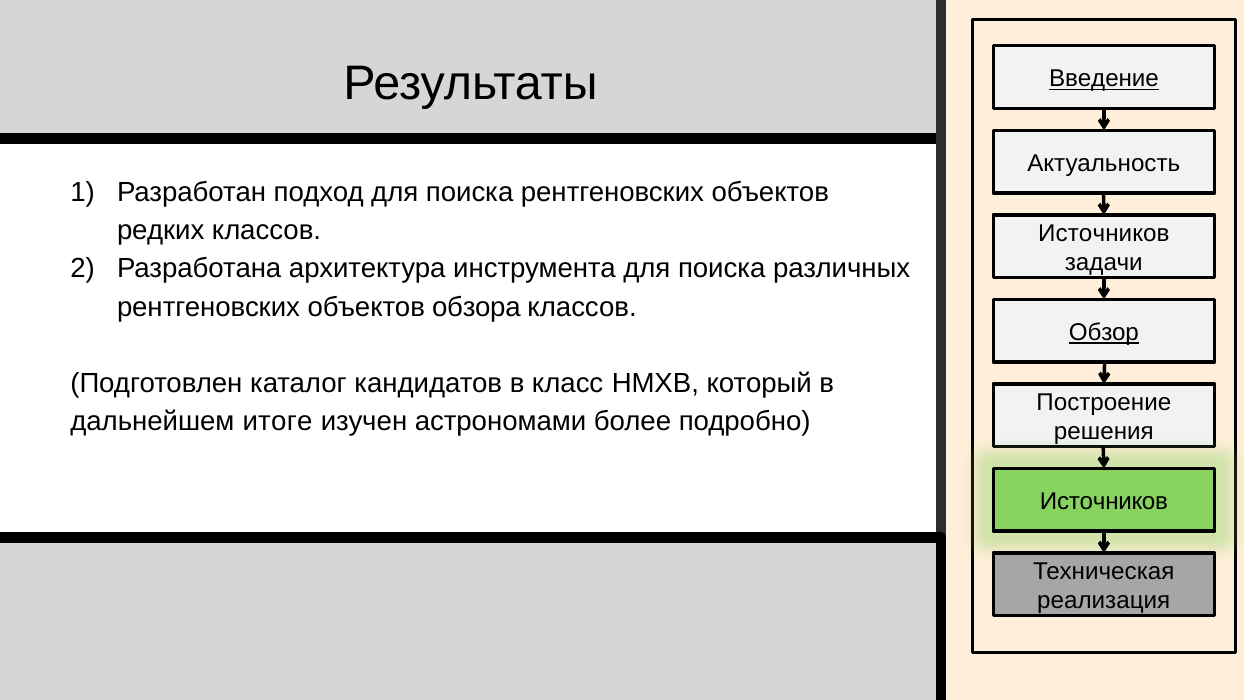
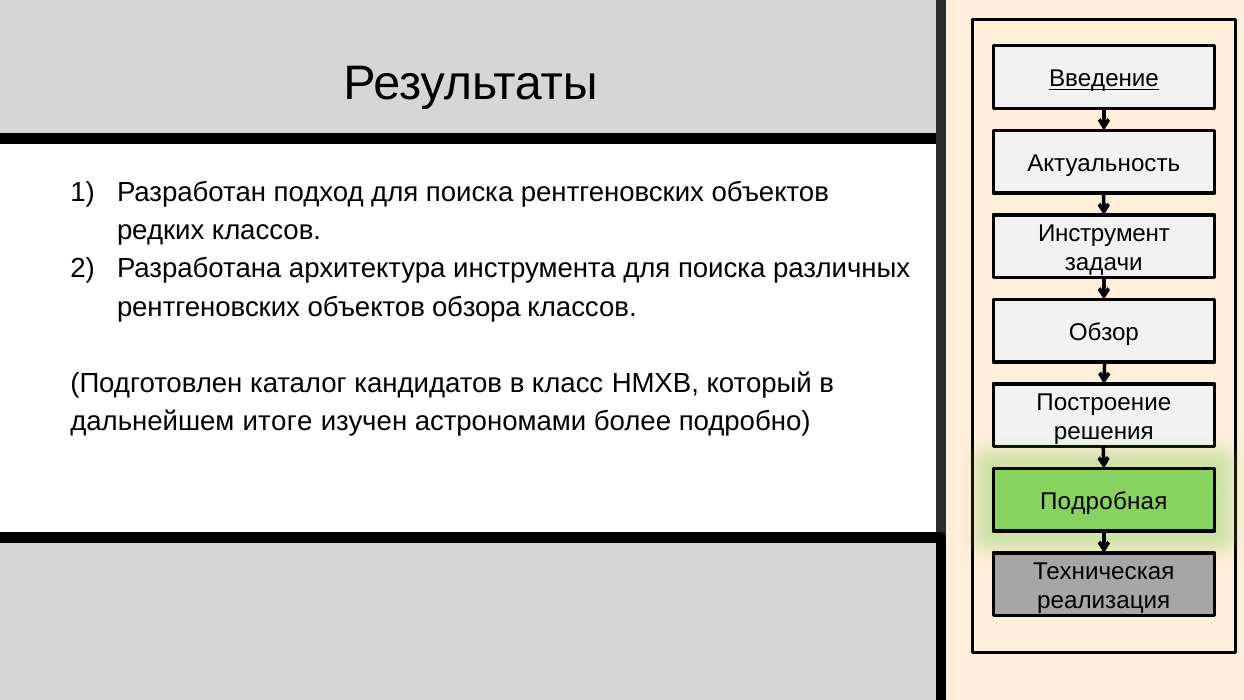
Источников at (1104, 233): Источников -> Инструмент
Обзор underline: present -> none
Источников at (1104, 501): Источников -> Подробная
